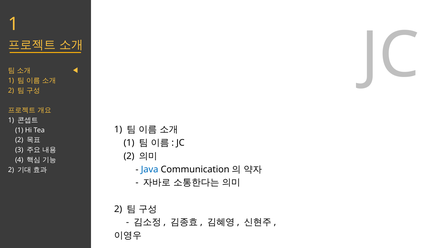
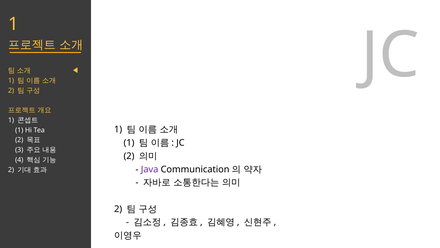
Java colour: blue -> purple
